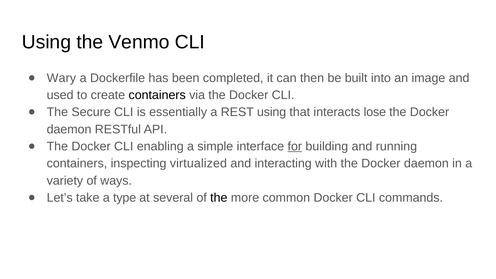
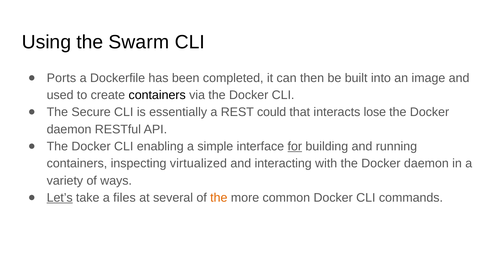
Venmo: Venmo -> Swarm
Wary: Wary -> Ports
REST using: using -> could
Let’s underline: none -> present
type: type -> files
the at (219, 198) colour: black -> orange
